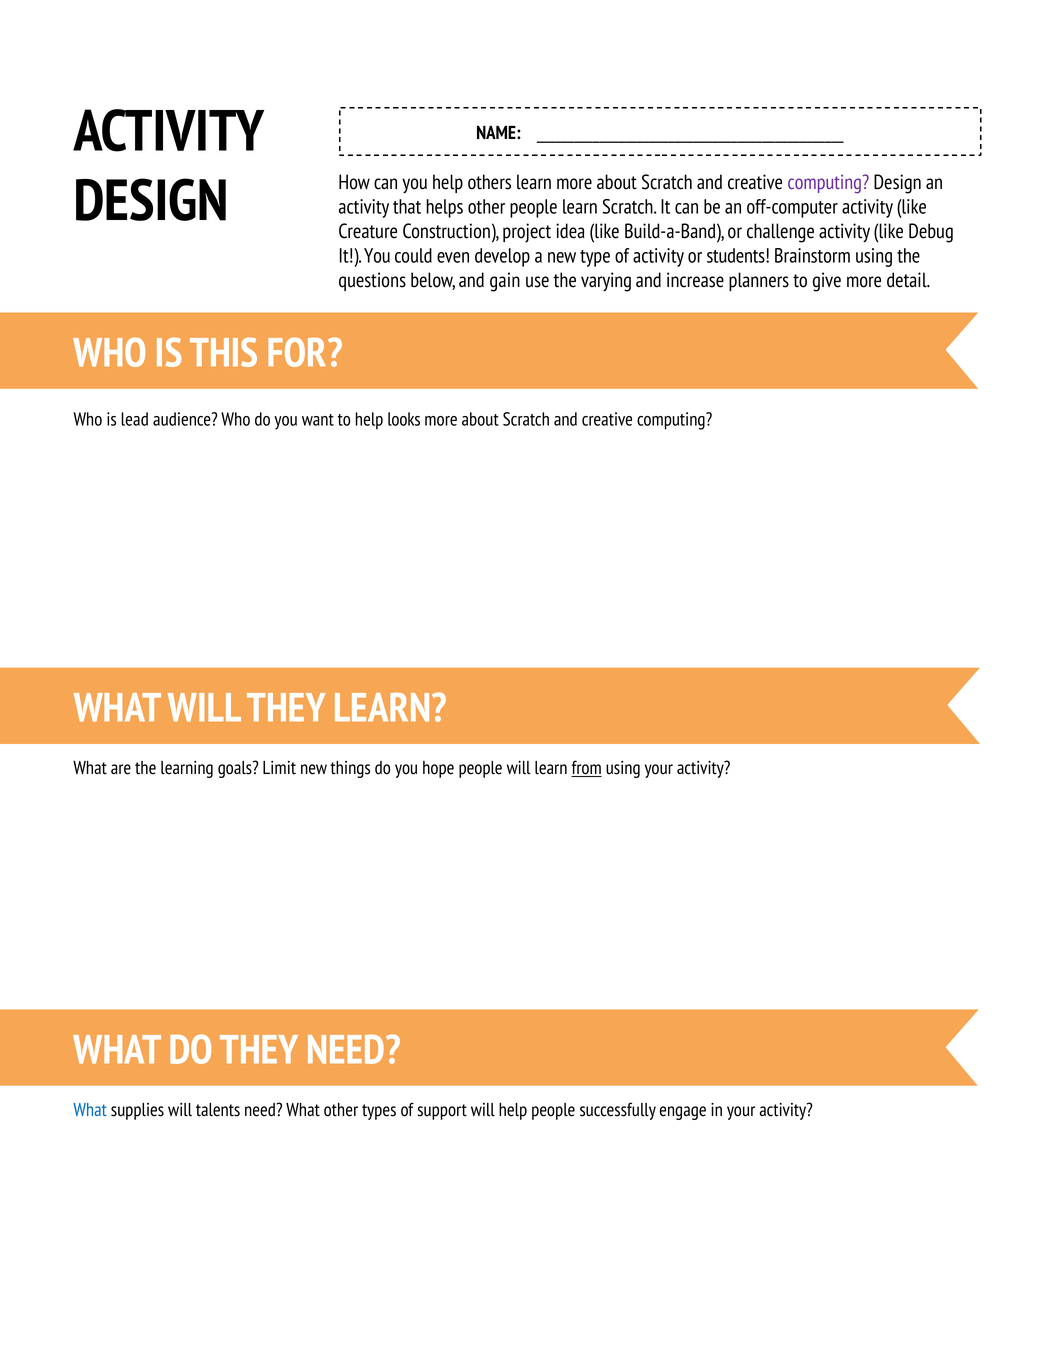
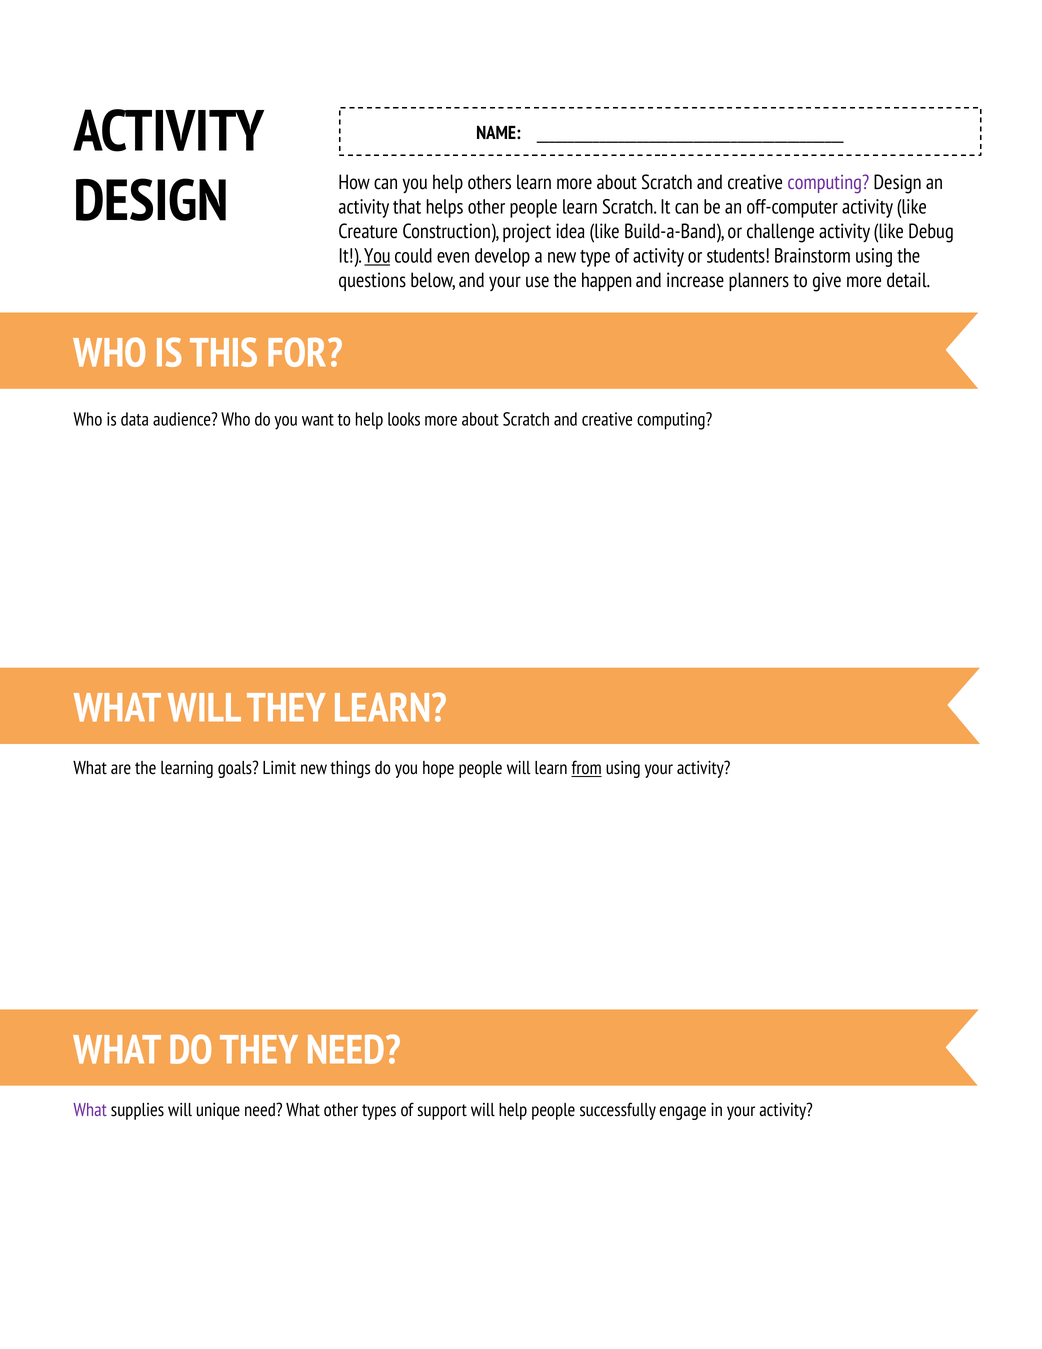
You at (377, 256) underline: none -> present
and gain: gain -> your
varying: varying -> happen
lead: lead -> data
What at (90, 1110) colour: blue -> purple
talents: talents -> unique
